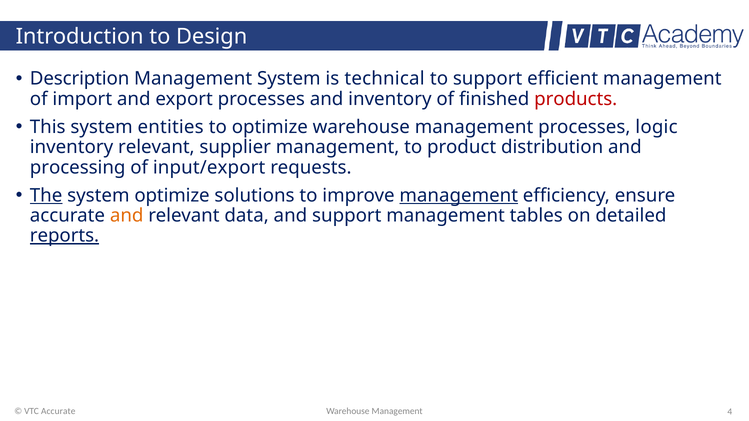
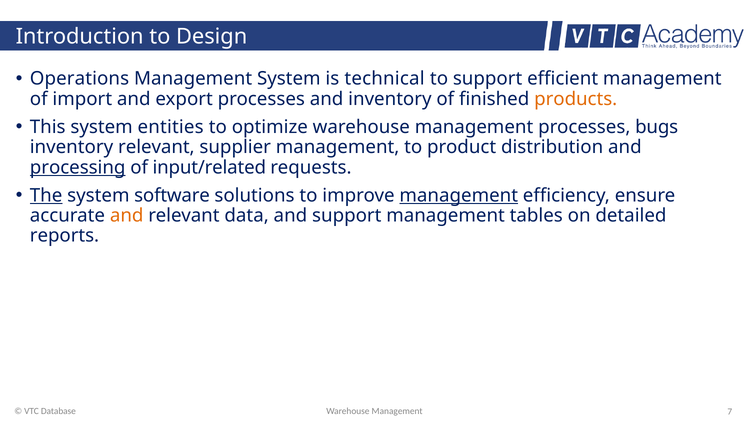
Description: Description -> Operations
products colour: red -> orange
logic: logic -> bugs
processing underline: none -> present
input/export: input/export -> input/related
system optimize: optimize -> software
reports underline: present -> none
VTC Accurate: Accurate -> Database
4: 4 -> 7
